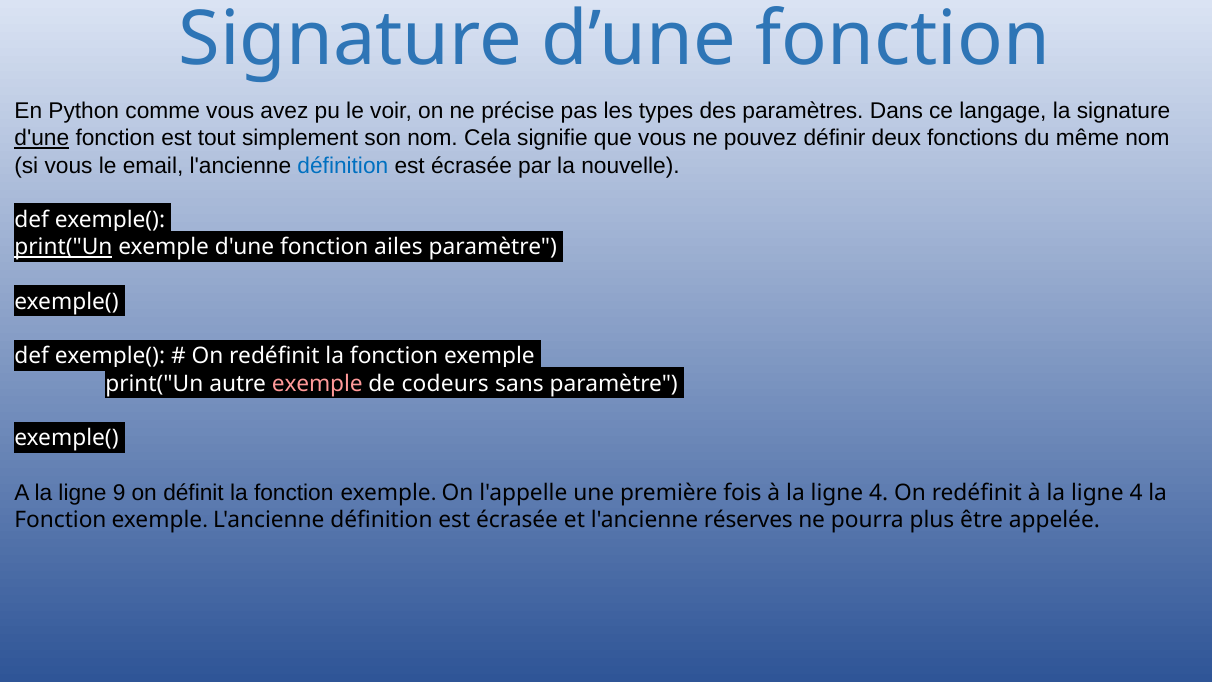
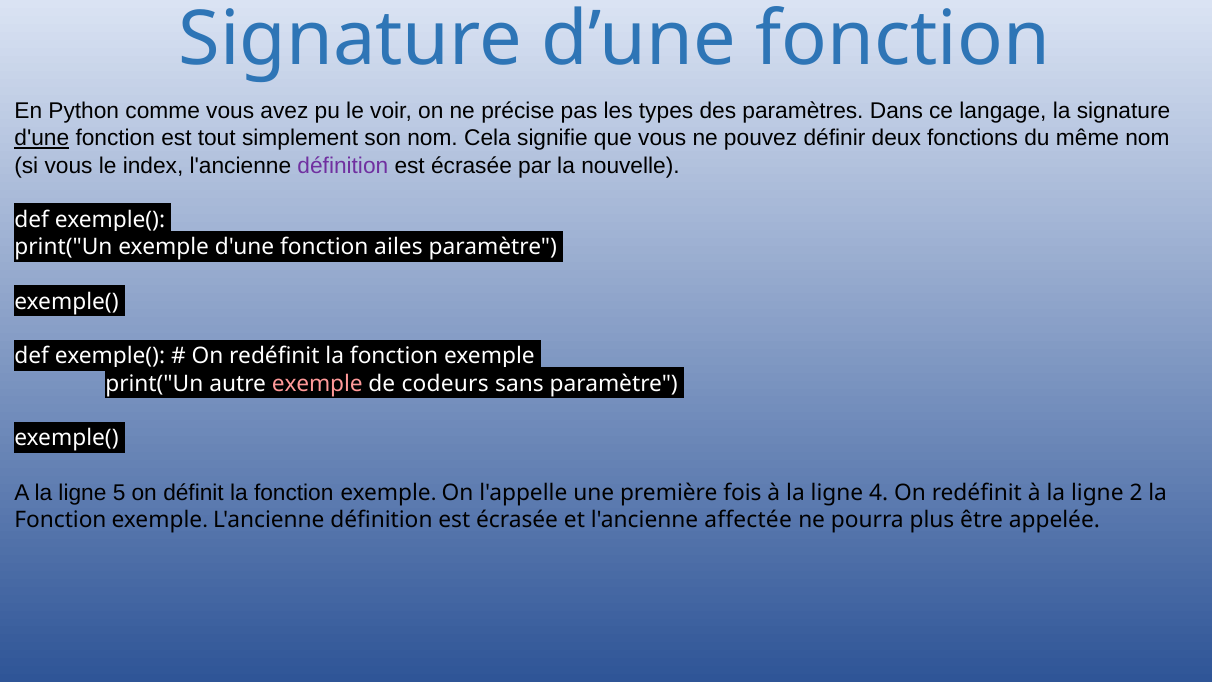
email: email -> index
définition at (343, 165) colour: blue -> purple
print("Un at (63, 247) underline: present -> none
9: 9 -> 5
4 at (1136, 493): 4 -> 2
réserves: réserves -> affectée
